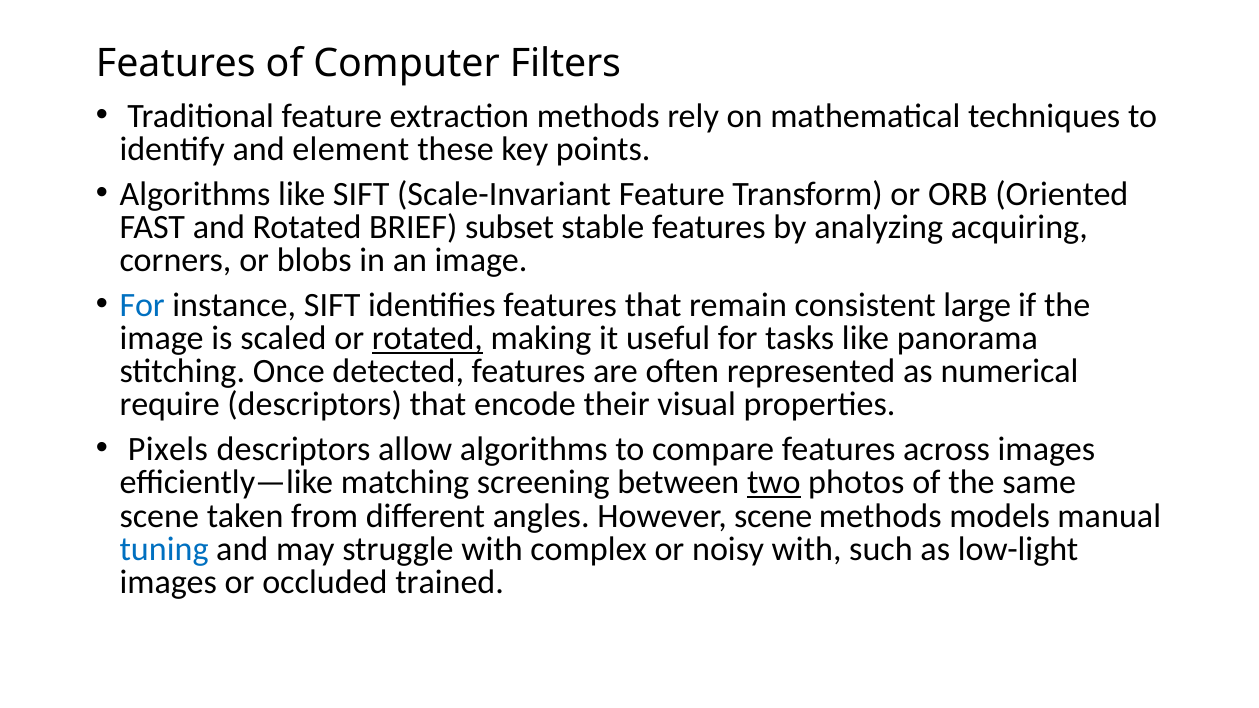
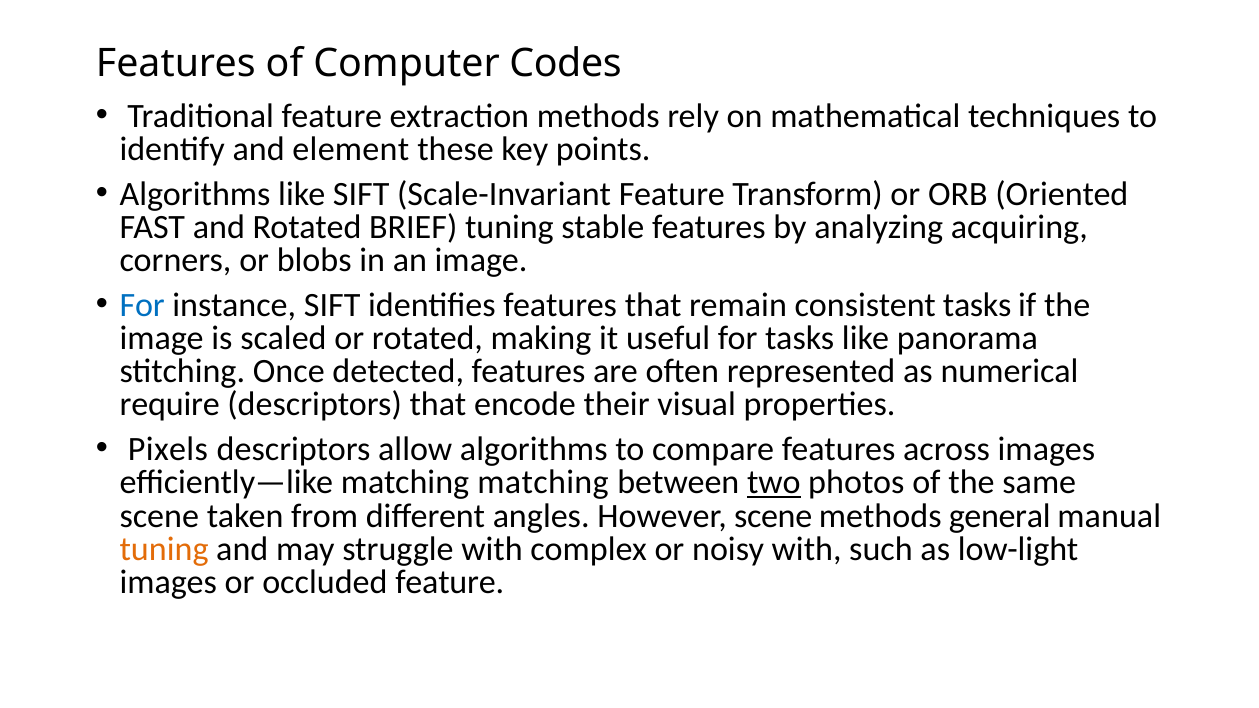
Filters: Filters -> Codes
BRIEF subset: subset -> tuning
consistent large: large -> tasks
rotated at (427, 338) underline: present -> none
matching screening: screening -> matching
models: models -> general
tuning at (164, 549) colour: blue -> orange
occluded trained: trained -> feature
